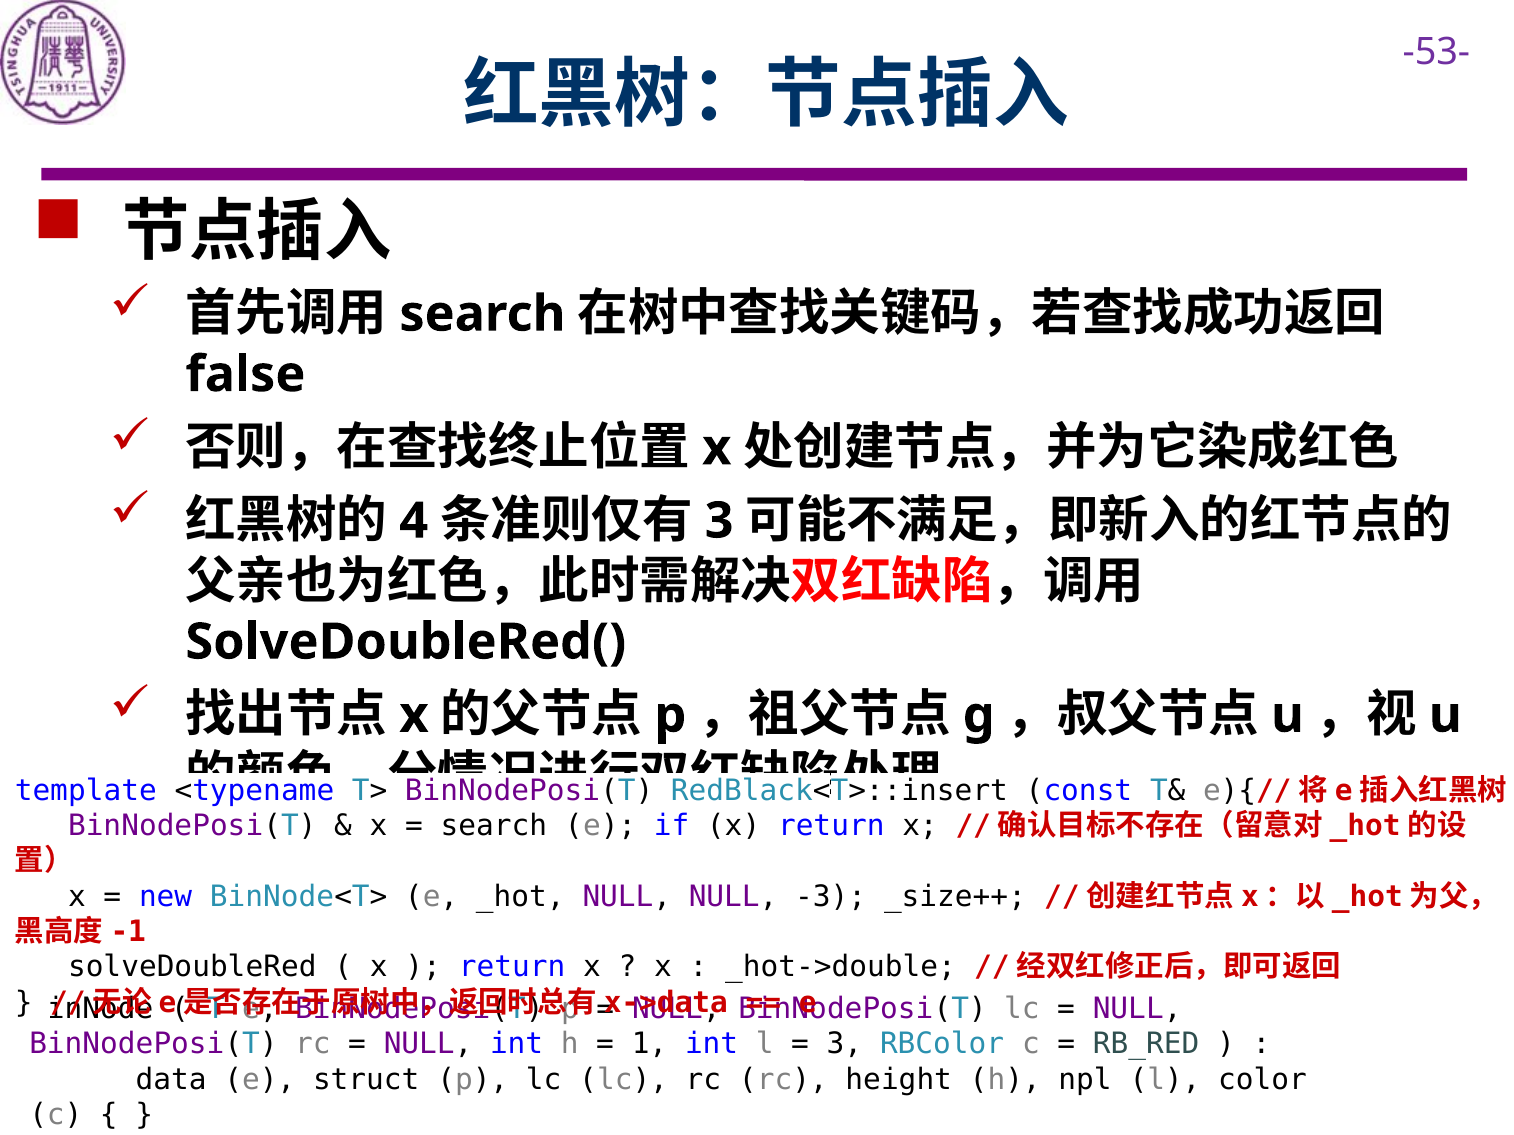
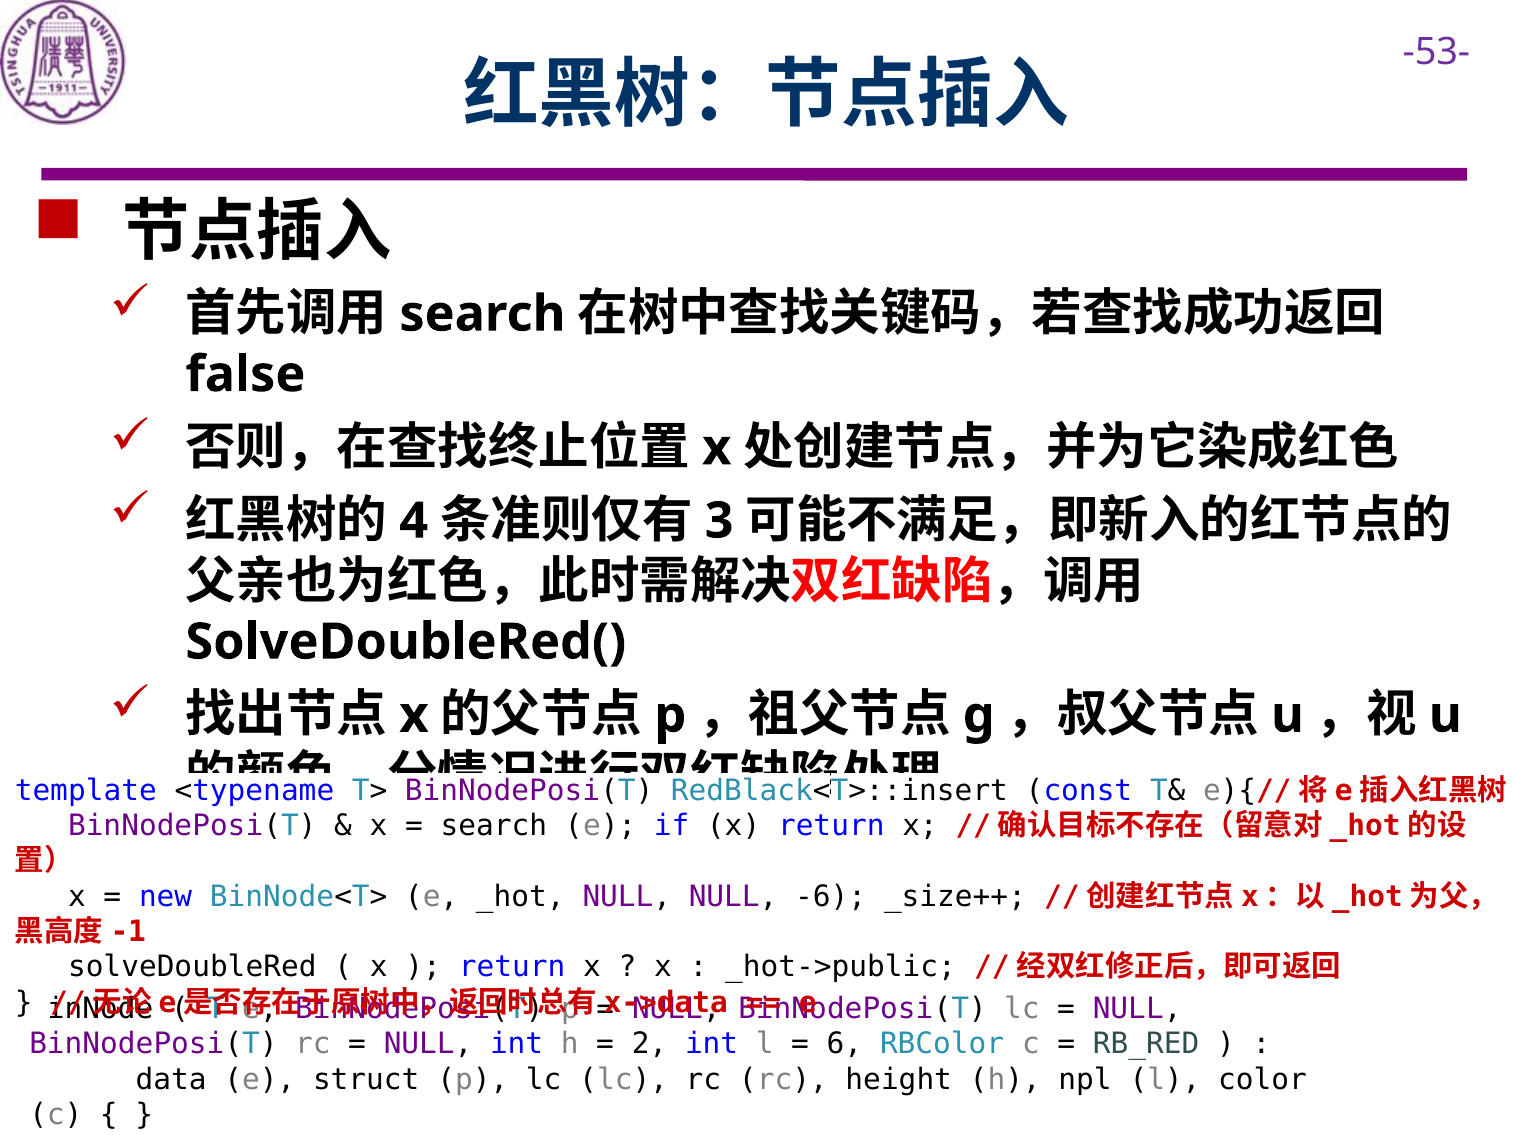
-3: -3 -> -6
_hot->double: _hot->double -> _hot->public
1: 1 -> 2
3 at (844, 1044): 3 -> 6
